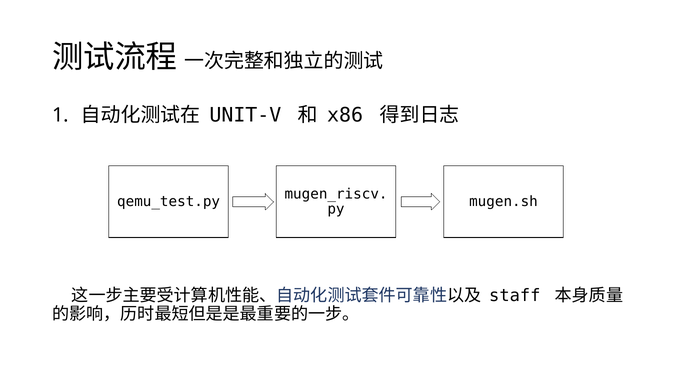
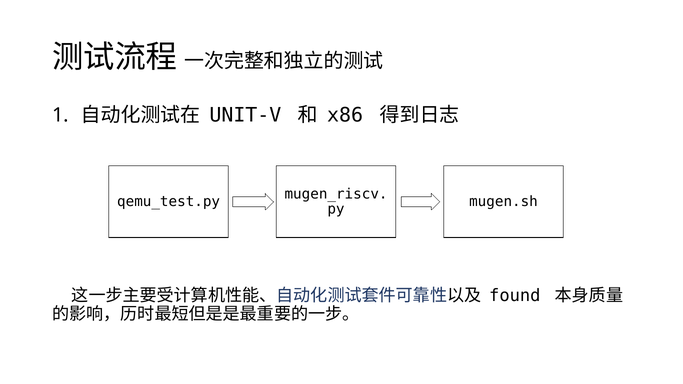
staff: staff -> found
